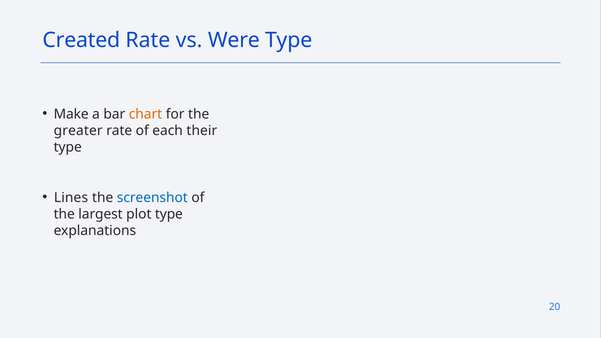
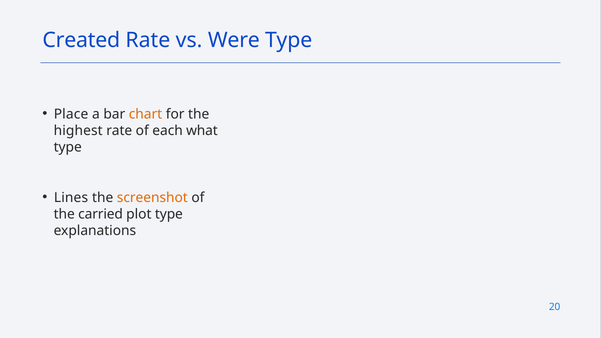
Make: Make -> Place
greater: greater -> highest
their: their -> what
screenshot colour: blue -> orange
largest: largest -> carried
